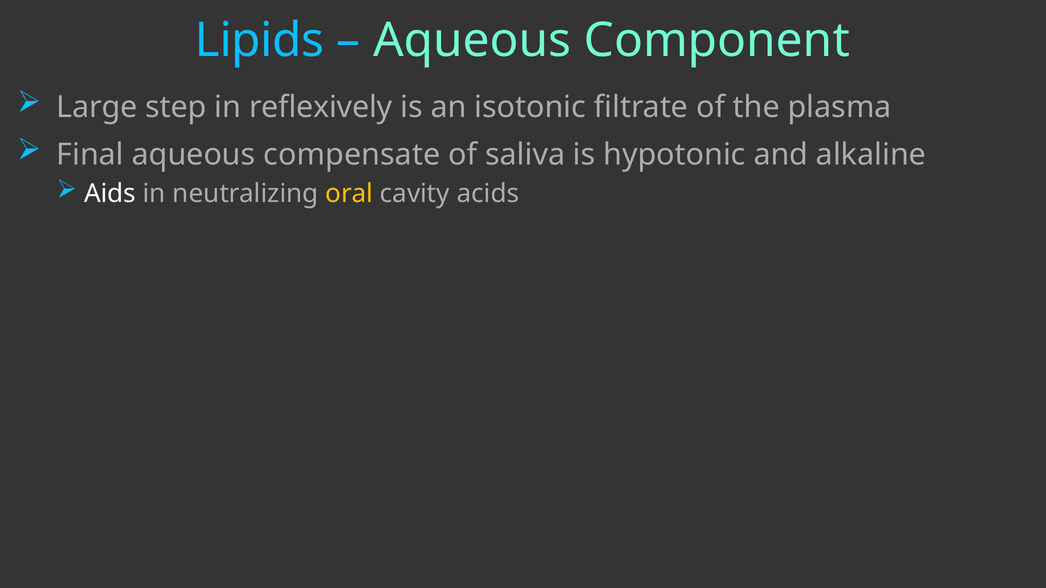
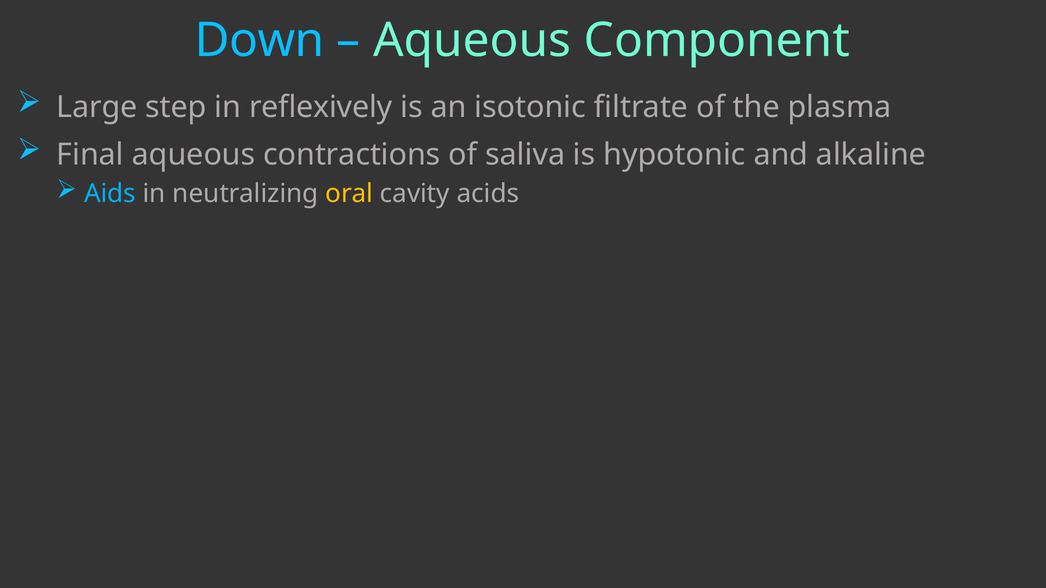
Lipids: Lipids -> Down
compensate: compensate -> contractions
Aids colour: white -> light blue
